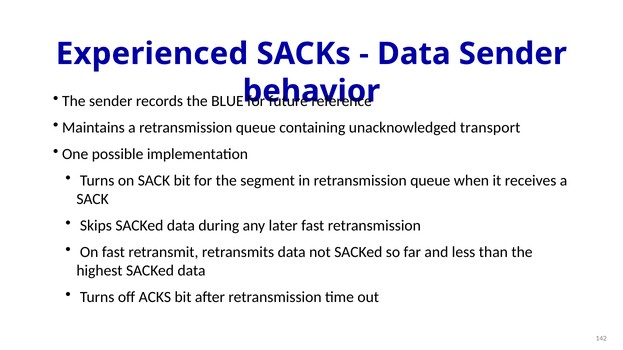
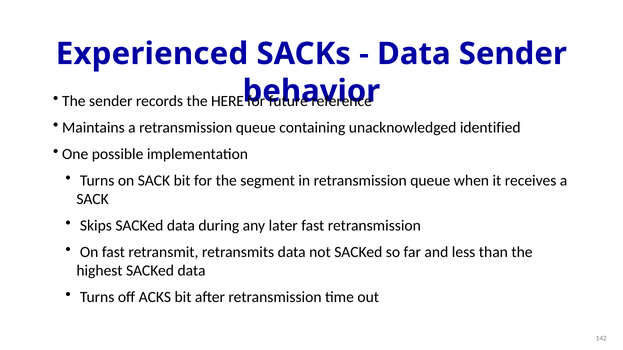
BLUE: BLUE -> HERE
transport: transport -> identified
